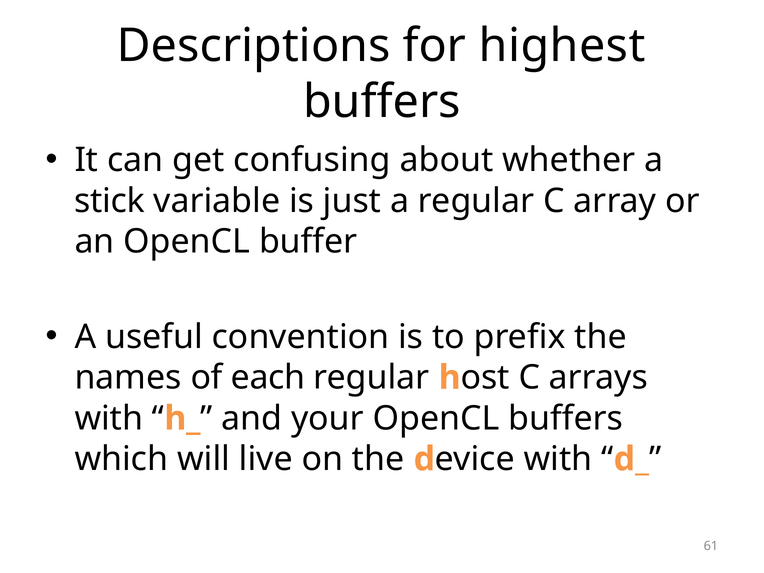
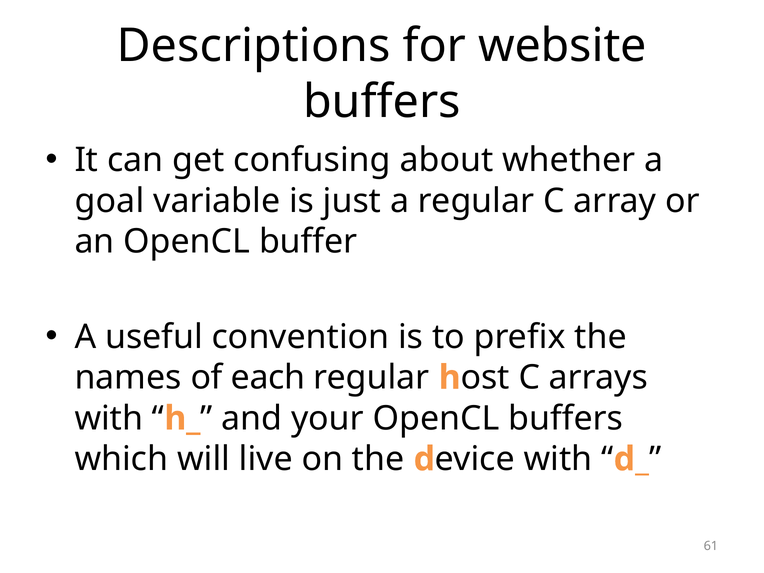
highest: highest -> website
stick: stick -> goal
